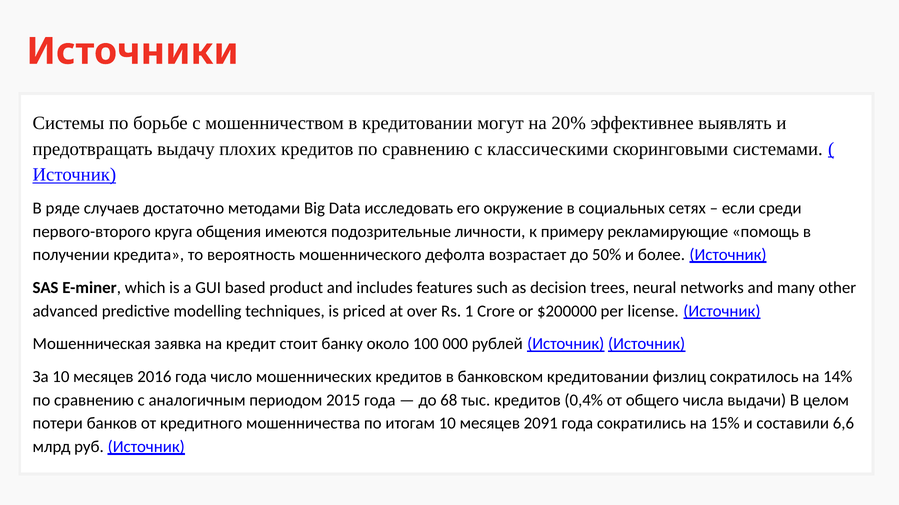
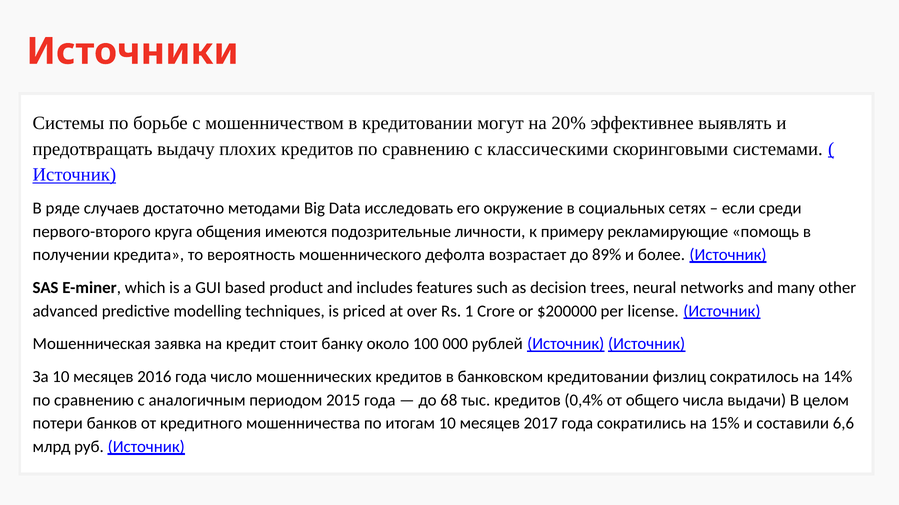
50%: 50% -> 89%
2091: 2091 -> 2017
